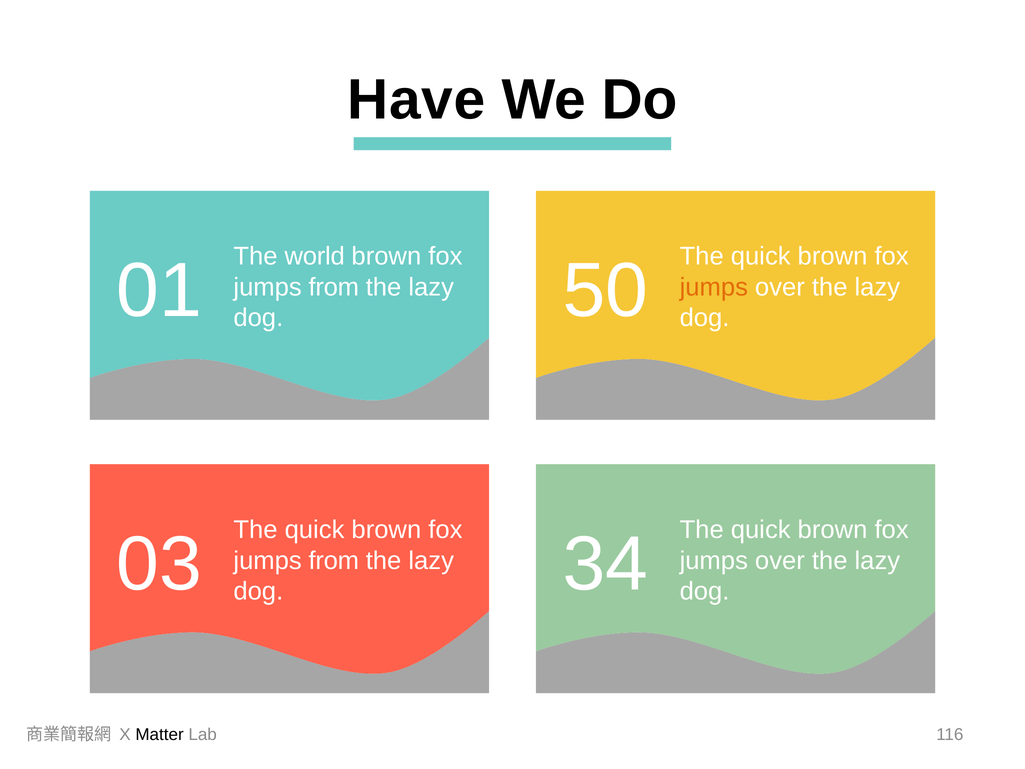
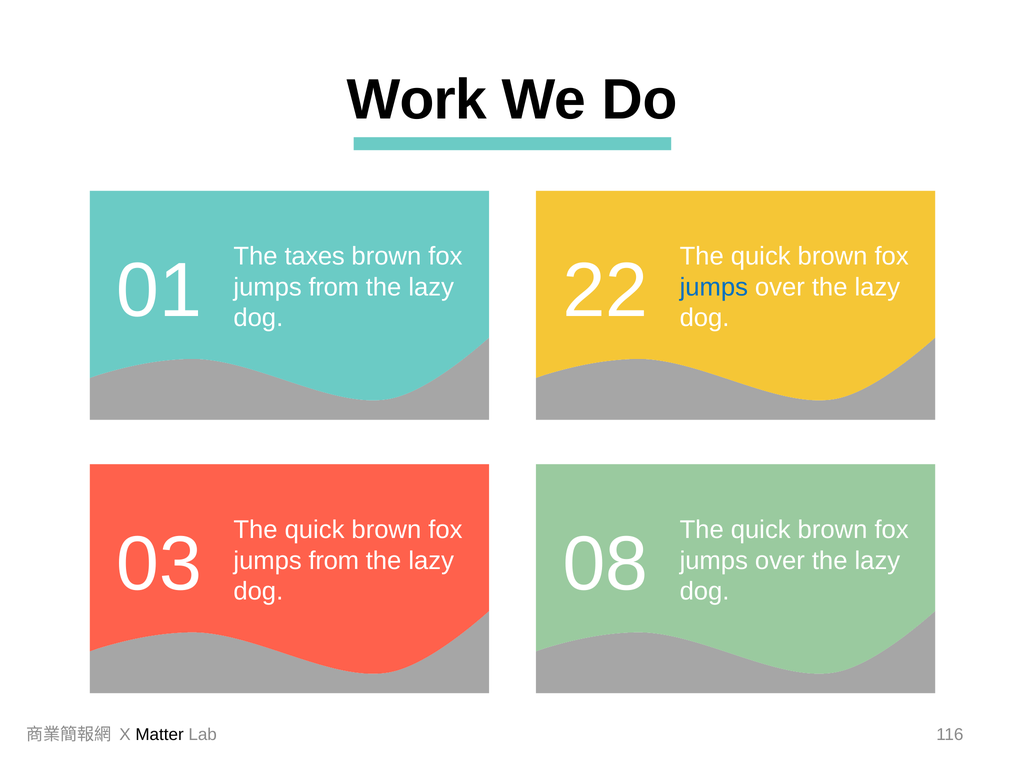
Have: Have -> Work
world: world -> taxes
jumps at (714, 287) colour: orange -> blue
50: 50 -> 22
34: 34 -> 08
